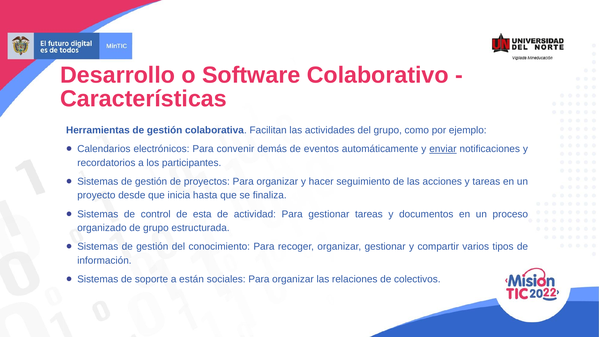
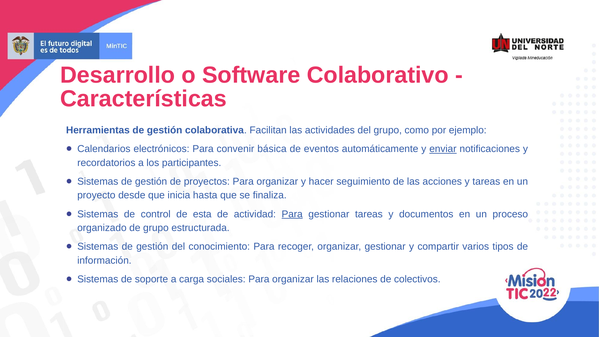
demás: demás -> básica
Para at (292, 214) underline: none -> present
están: están -> carga
